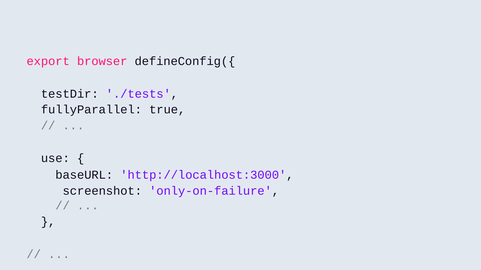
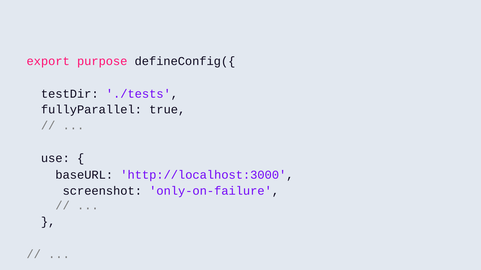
browser: browser -> purpose
